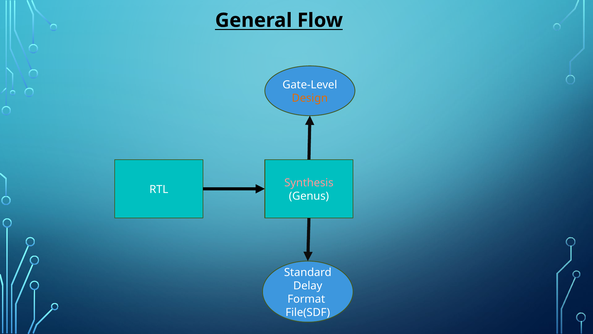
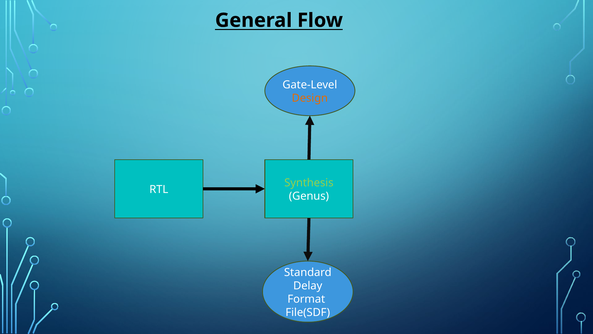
Synthesis colour: pink -> light green
